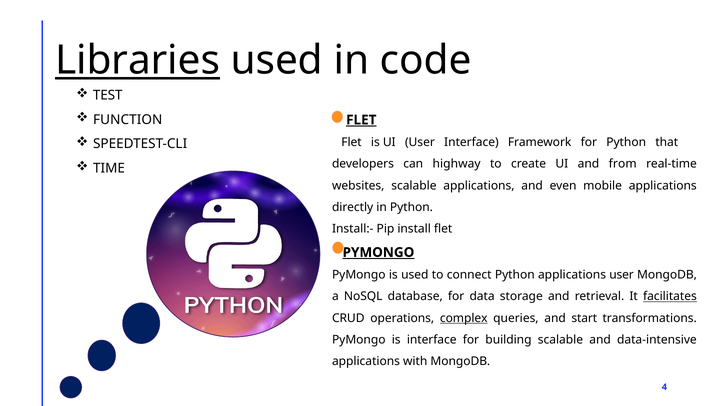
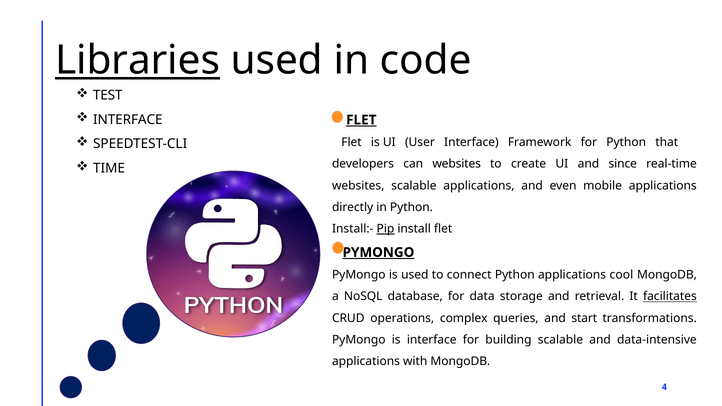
FUNCTION at (128, 120): FUNCTION -> INTERFACE
can highway: highway -> websites
from: from -> since
Pip underline: none -> present
applications user: user -> cool
complex underline: present -> none
